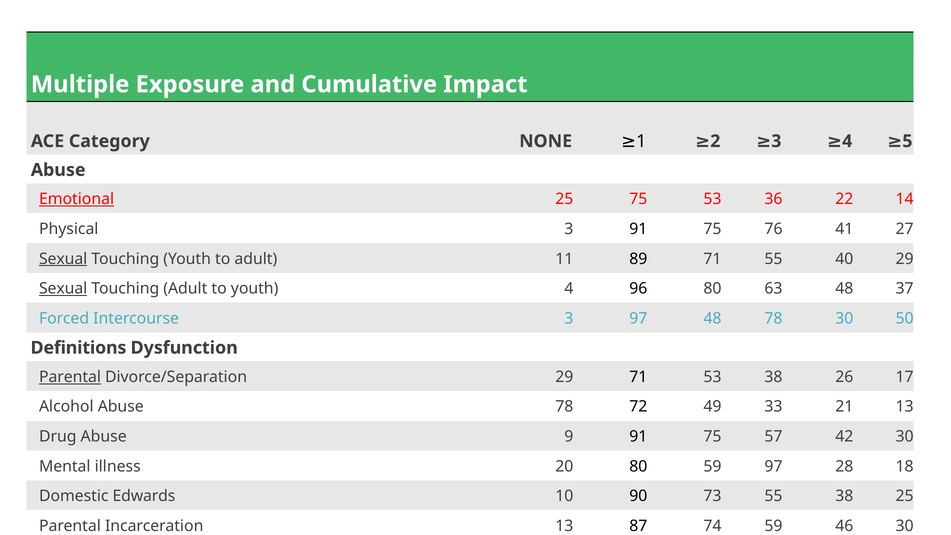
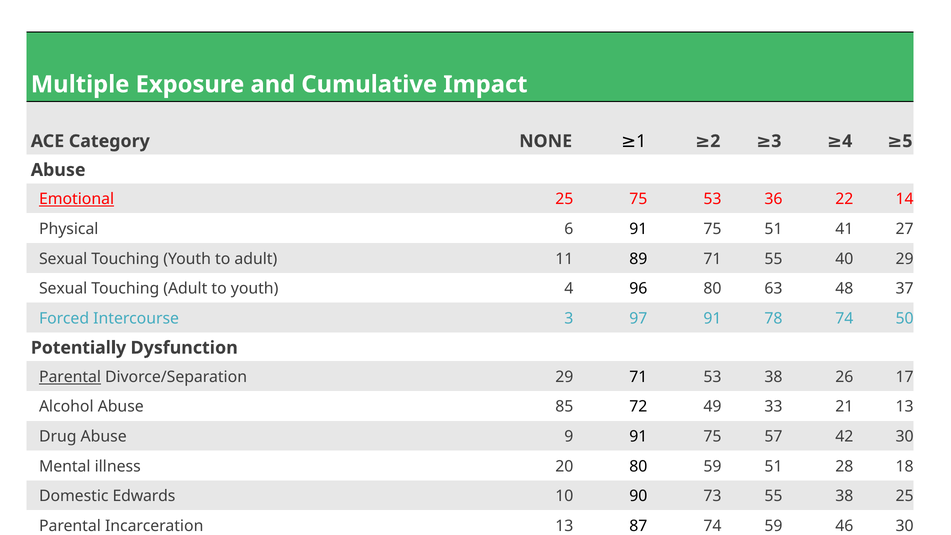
Physical 3: 3 -> 6
75 76: 76 -> 51
Sexual at (63, 259) underline: present -> none
Sexual at (63, 289) underline: present -> none
97 48: 48 -> 91
78 30: 30 -> 74
Definitions: Definitions -> Potentially
Abuse 78: 78 -> 85
59 97: 97 -> 51
